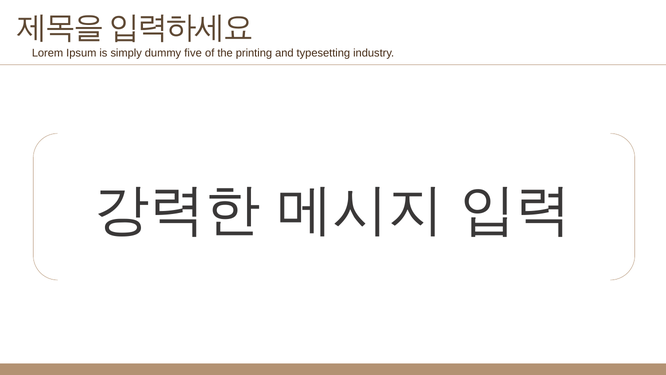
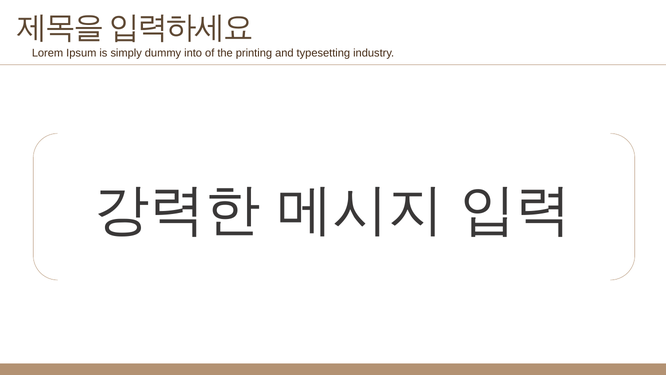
five: five -> into
